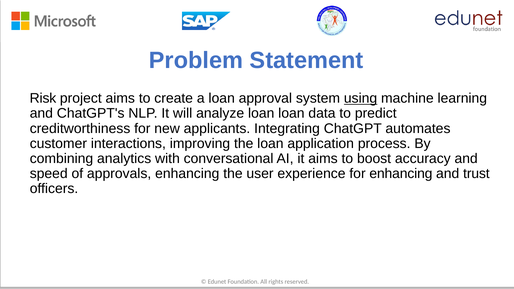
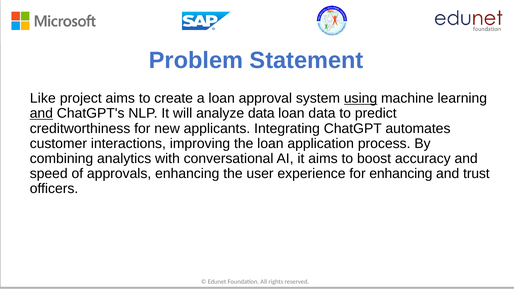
Risk: Risk -> Like
and at (41, 113) underline: none -> present
analyze loan: loan -> data
